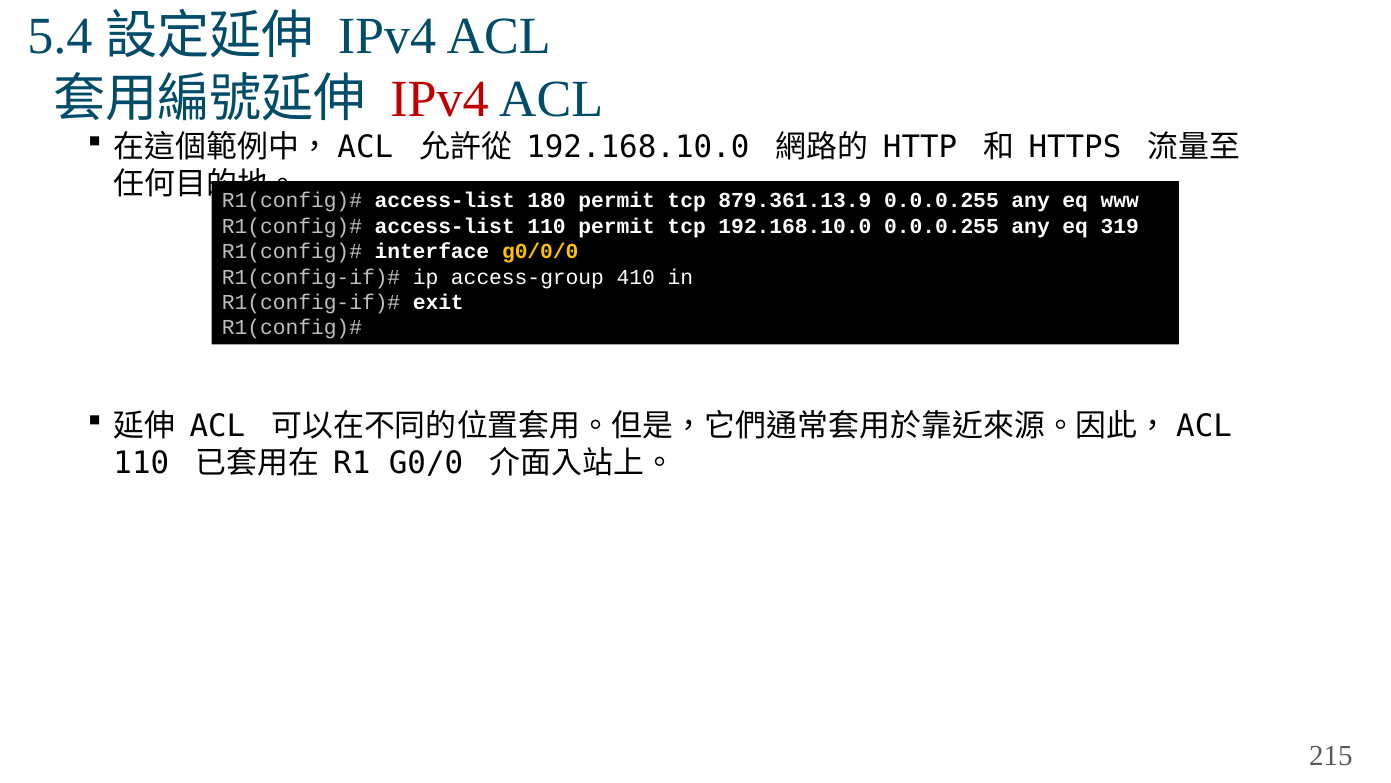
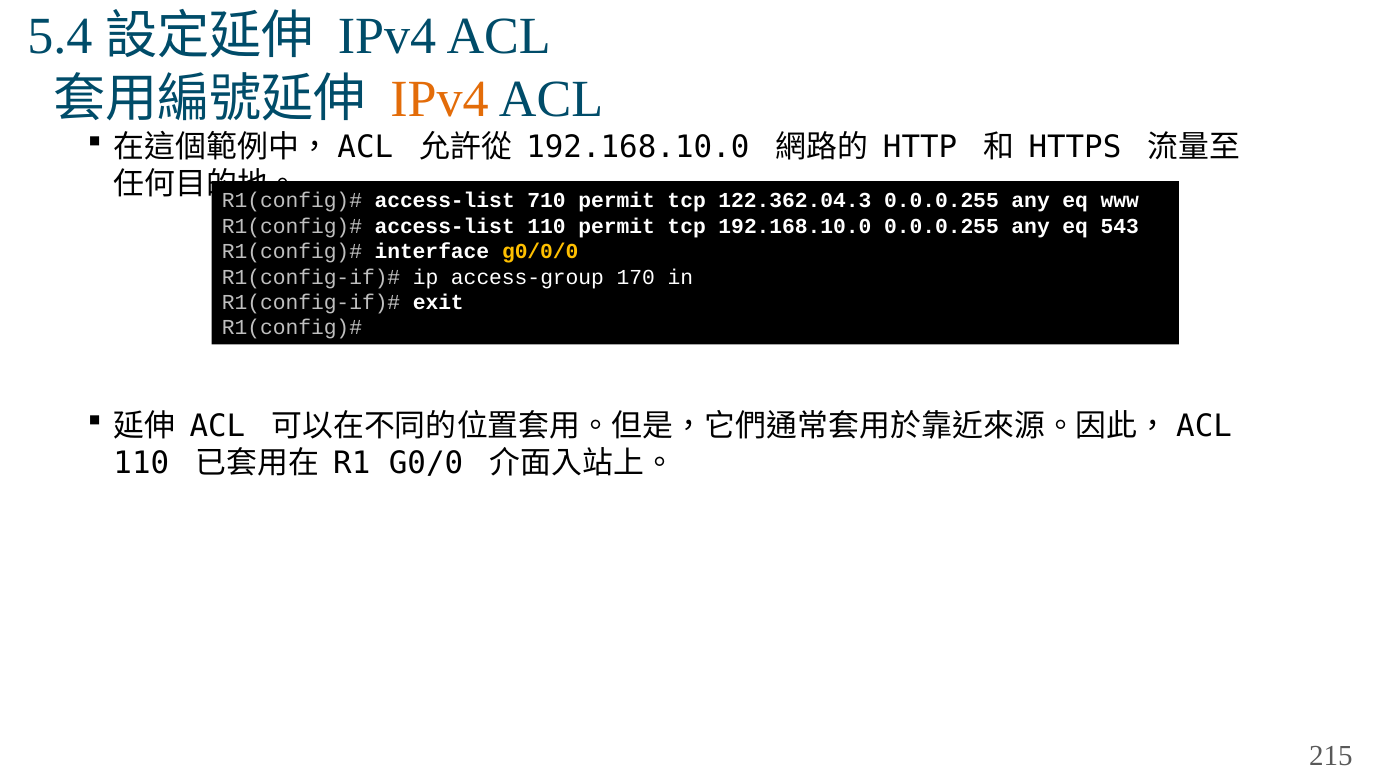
IPv4 at (440, 99) colour: red -> orange
180: 180 -> 710
879.361.13.9: 879.361.13.9 -> 122.362.04.3
319: 319 -> 543
410: 410 -> 170
